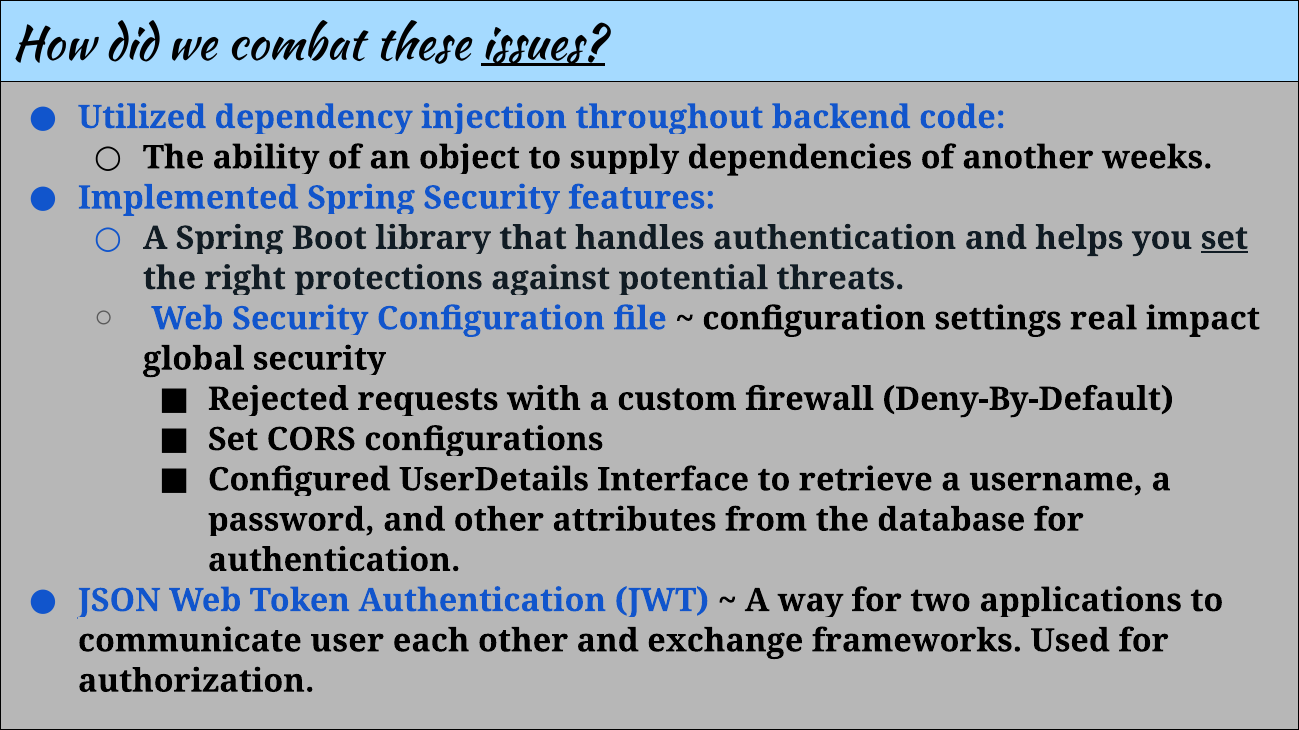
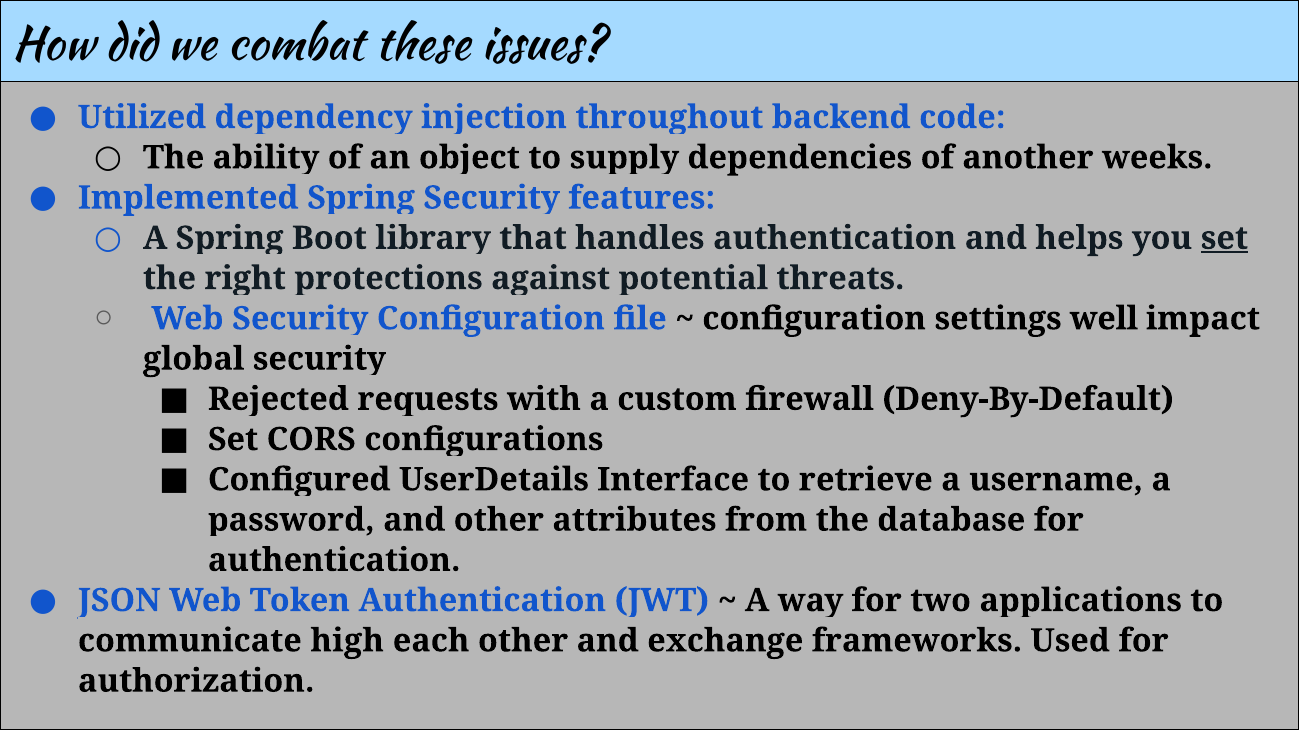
issues underline: present -> none
real: real -> well
user: user -> high
